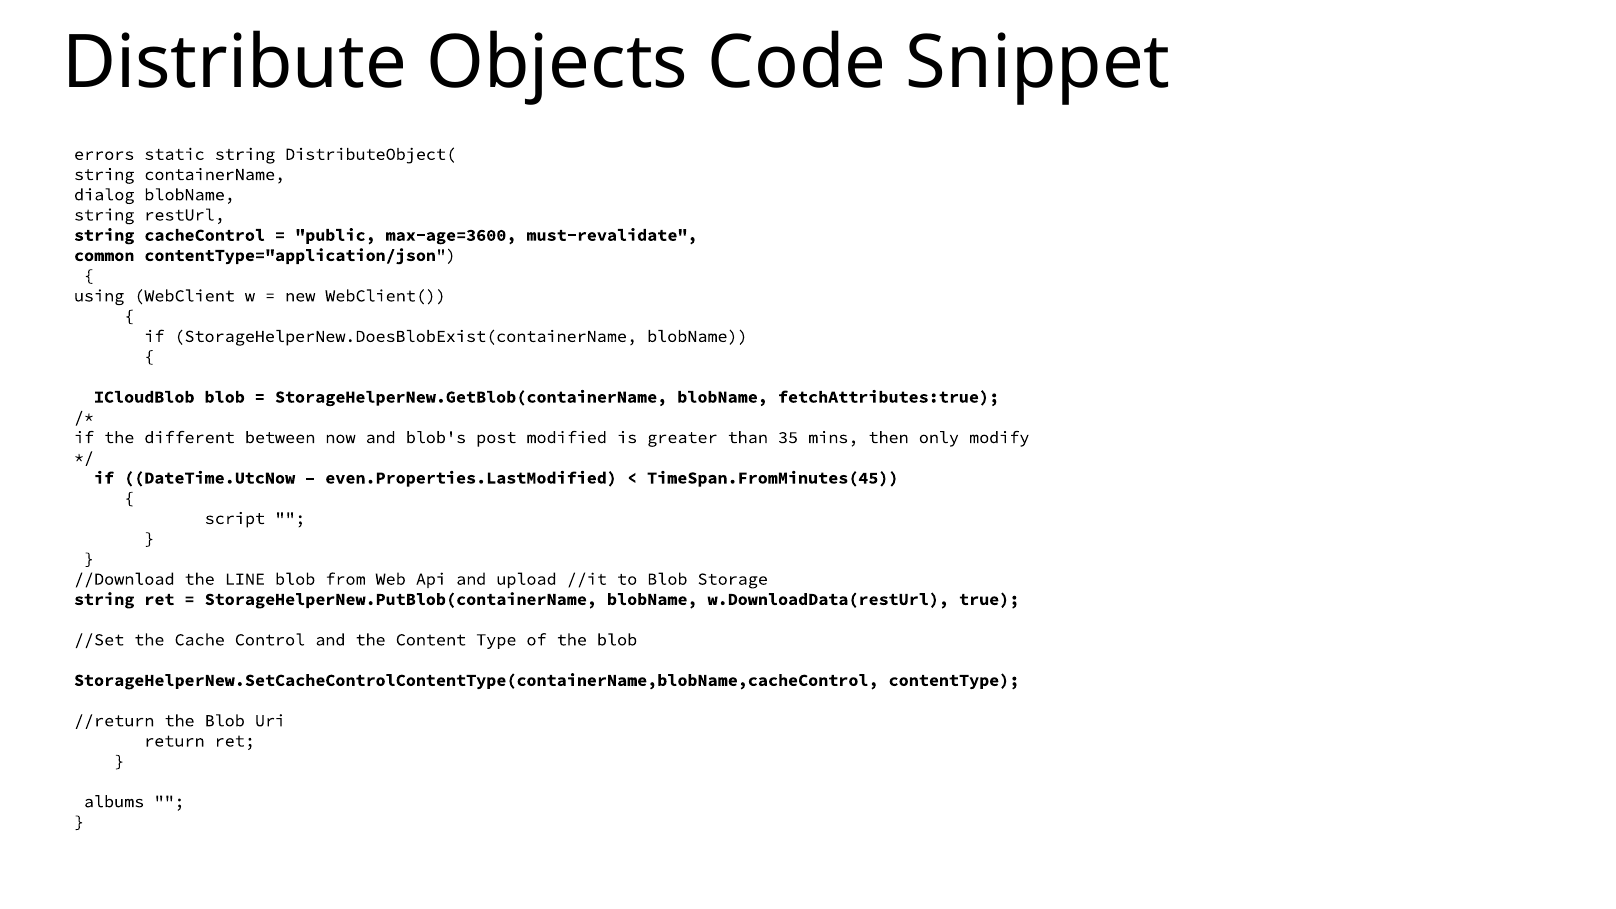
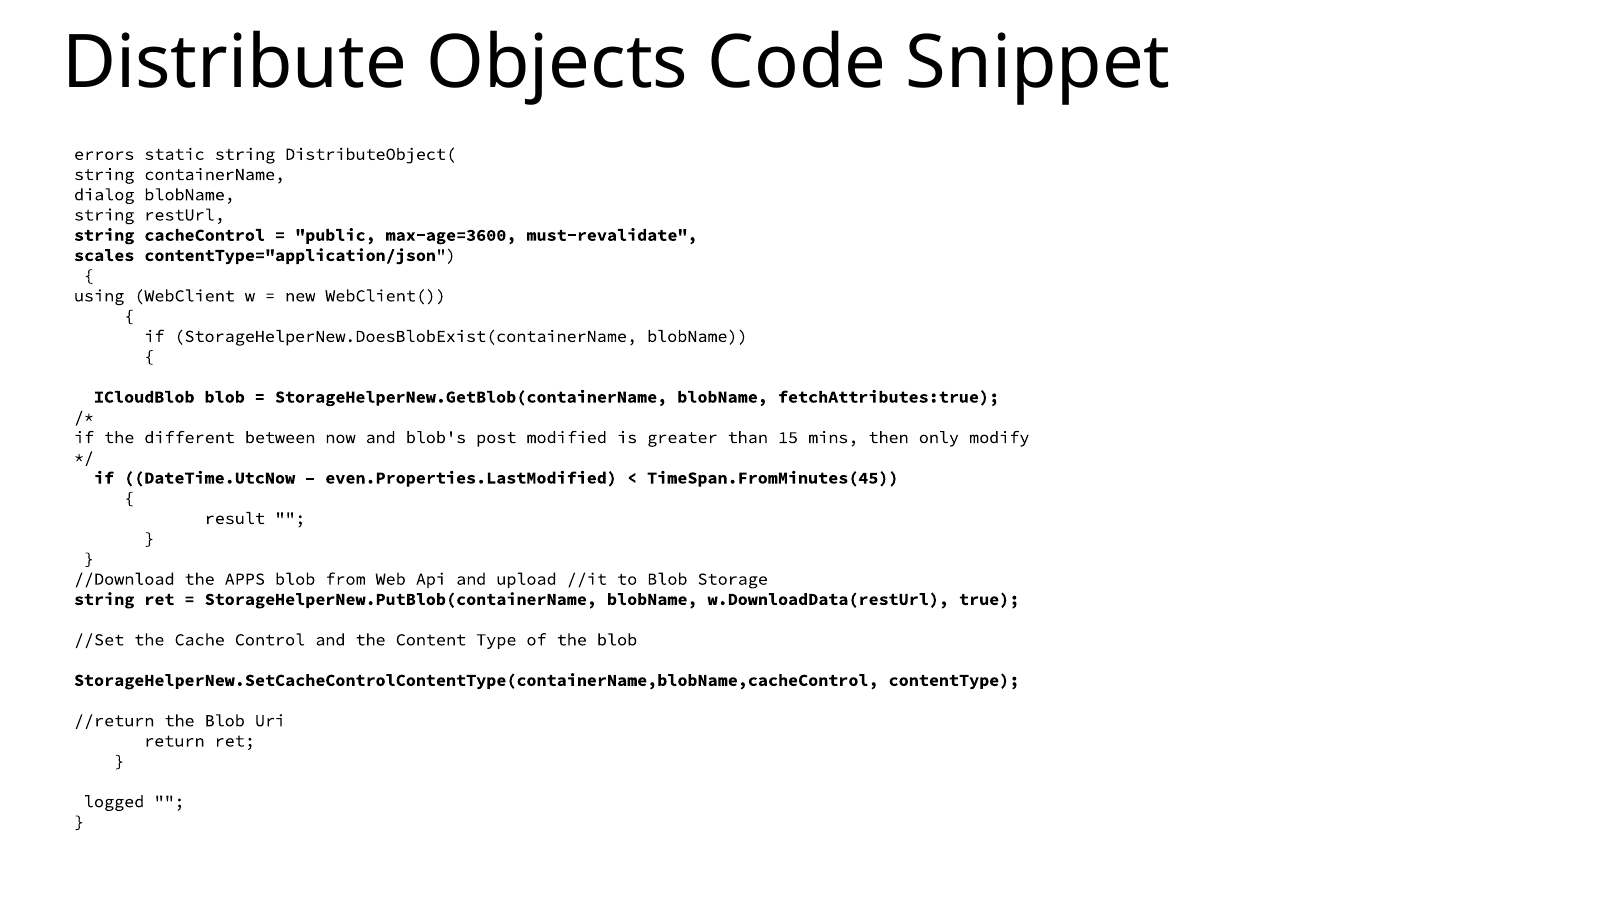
common: common -> scales
35: 35 -> 15
script: script -> result
LINE: LINE -> APPS
albums: albums -> logged
